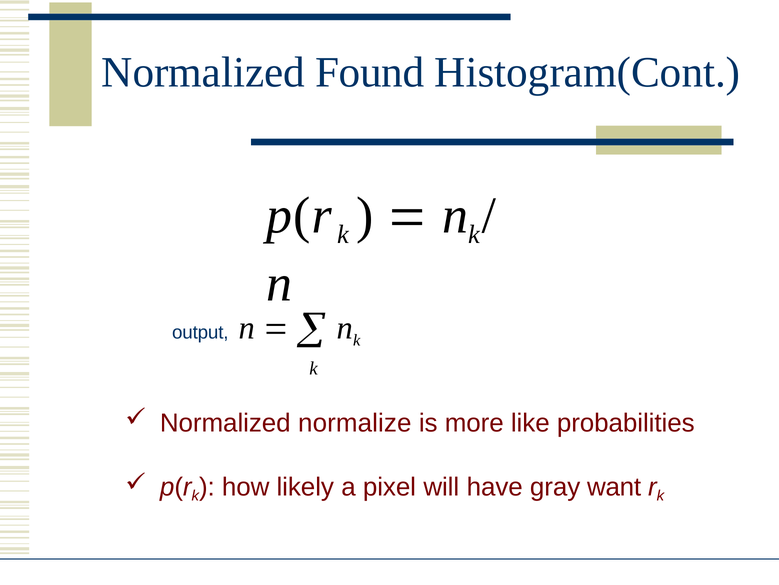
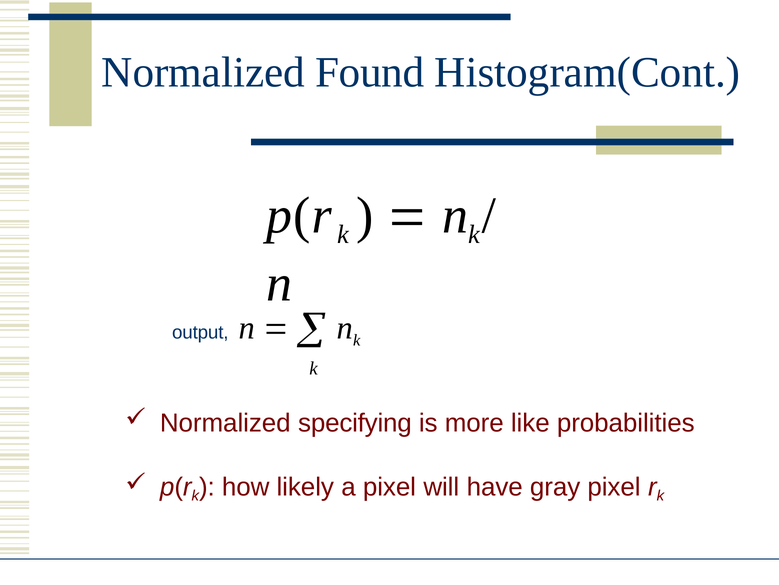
normalize: normalize -> specifying
gray want: want -> pixel
